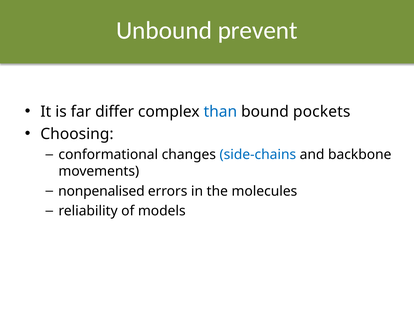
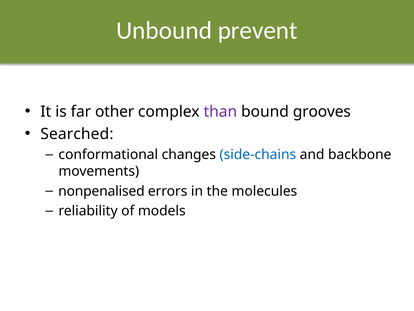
differ: differ -> other
than colour: blue -> purple
pockets: pockets -> grooves
Choosing: Choosing -> Searched
